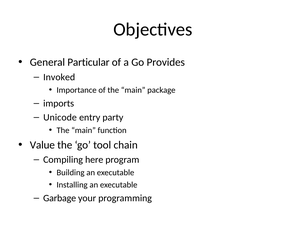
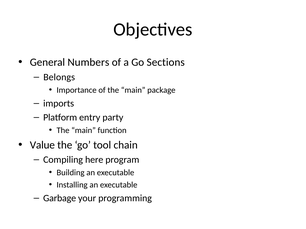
Particular: Particular -> Numbers
Provides: Provides -> Sections
Invoked: Invoked -> Belongs
Unicode: Unicode -> Platform
